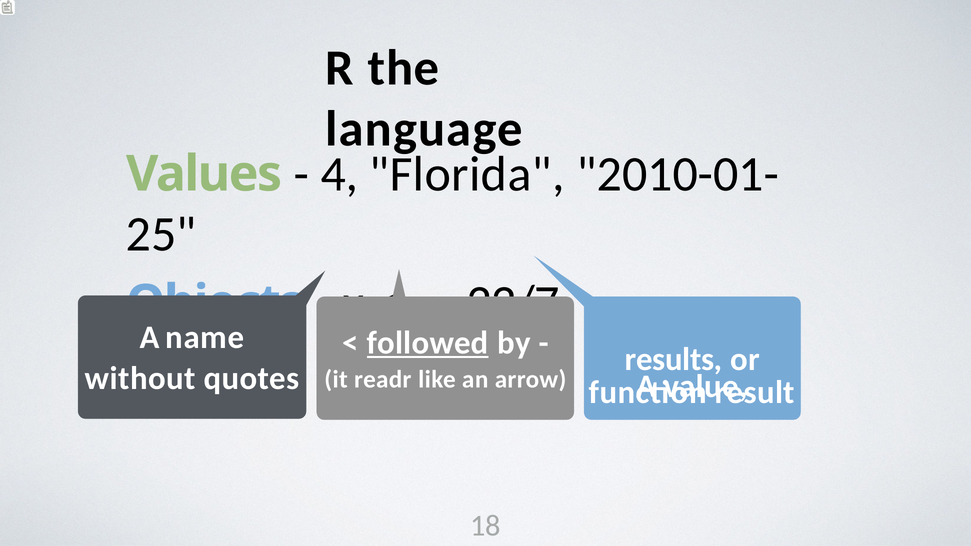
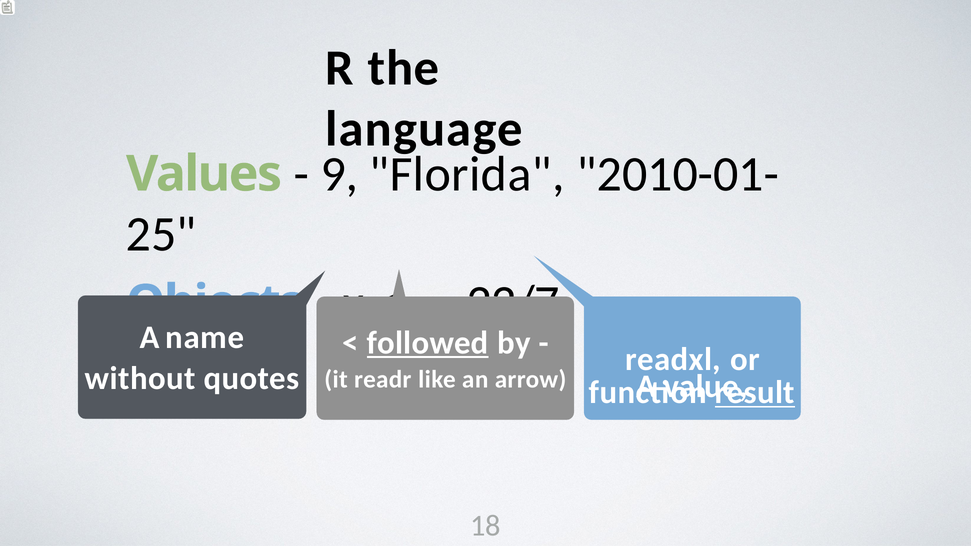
4: 4 -> 9
results: results -> readxl
result underline: none -> present
